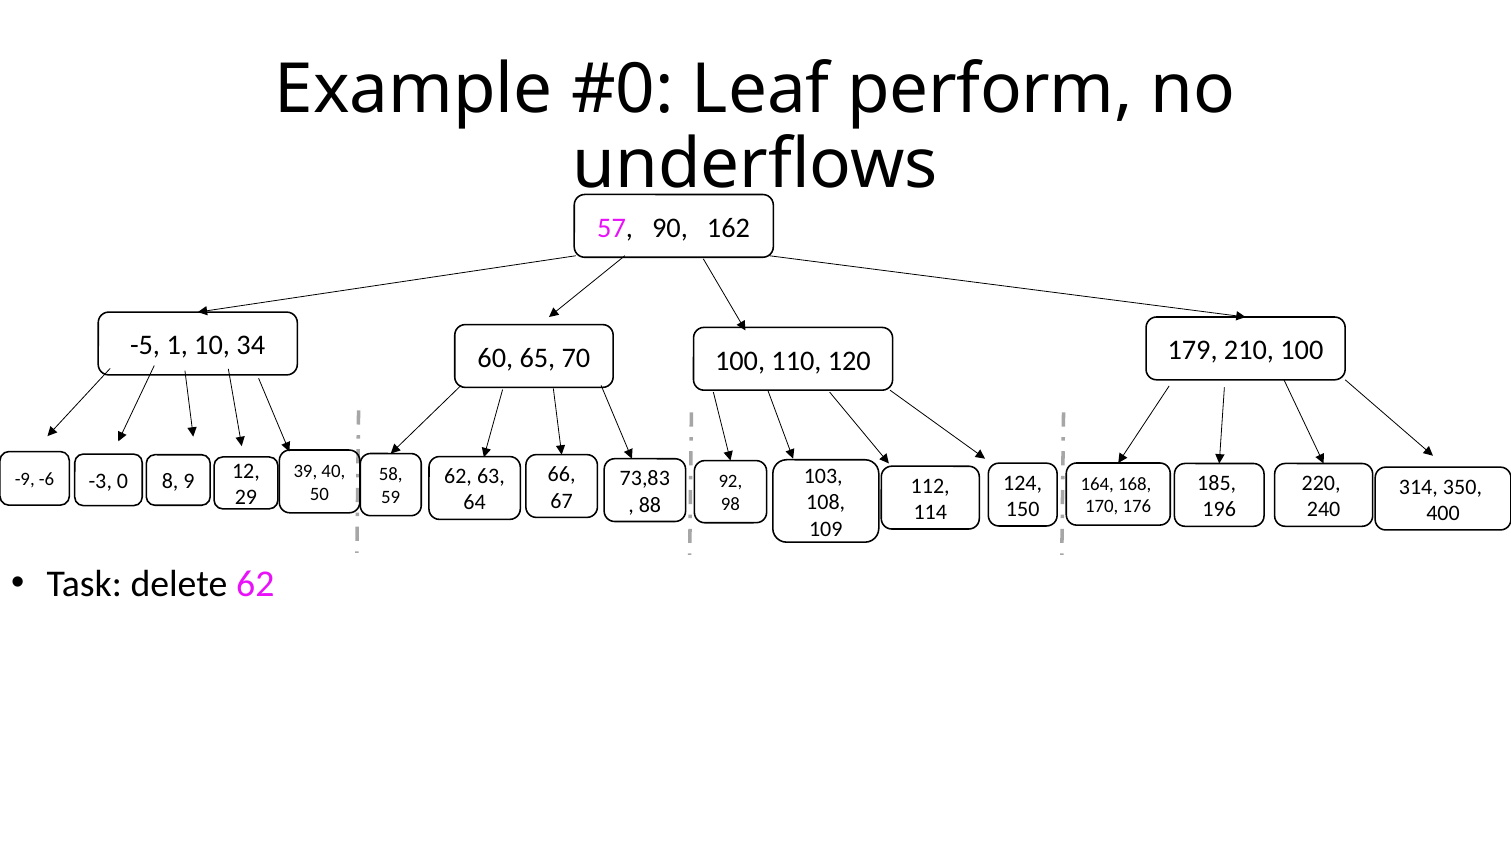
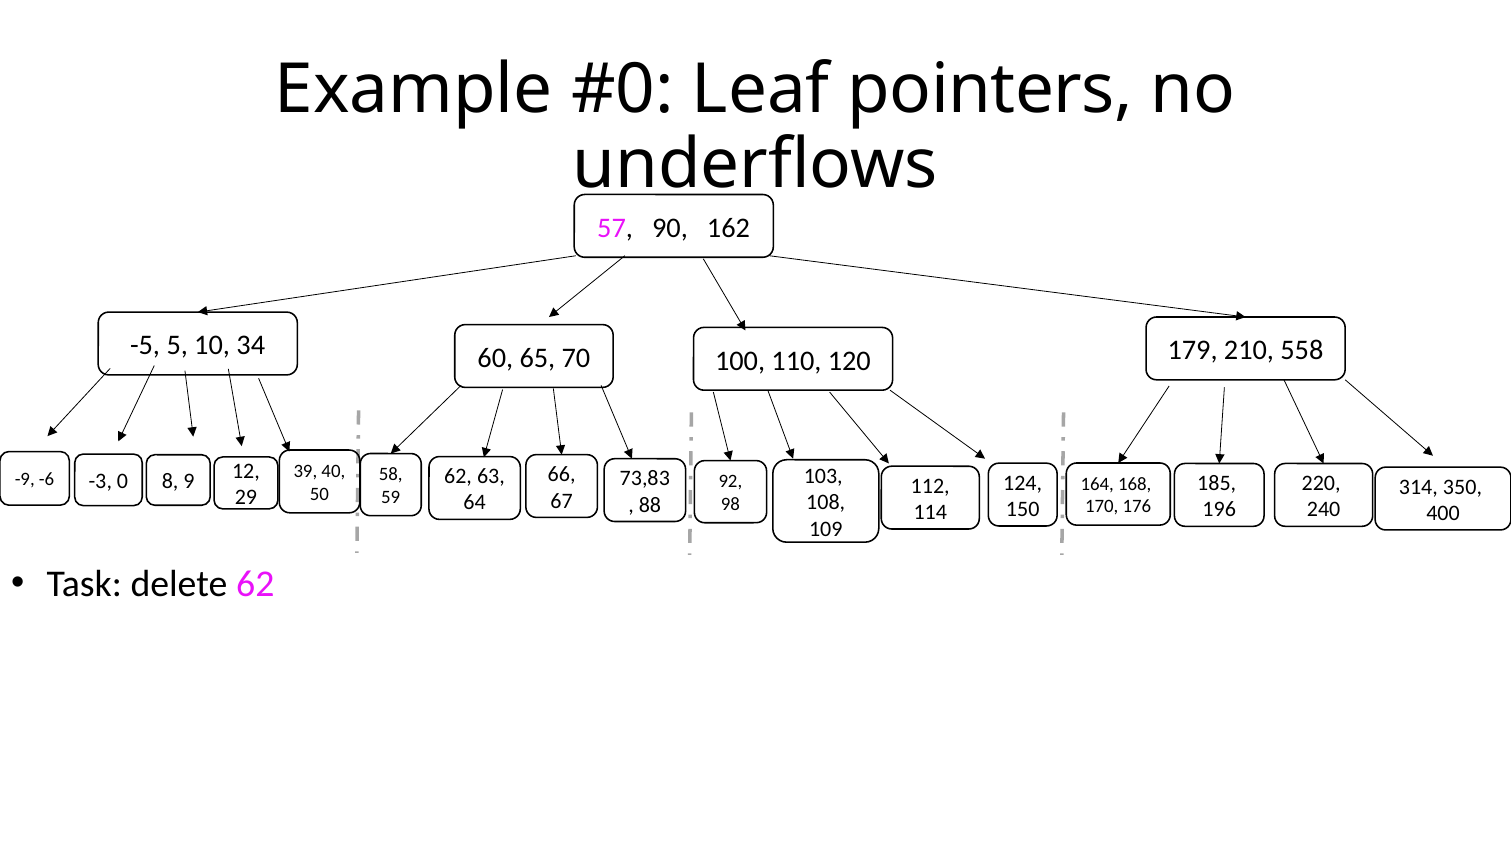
perform: perform -> pointers
1: 1 -> 5
210 100: 100 -> 558
